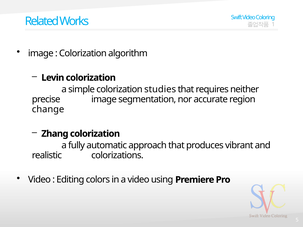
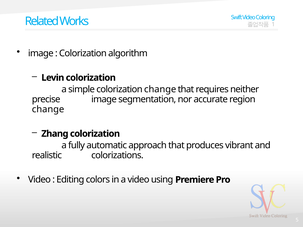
colorization studies: studies -> change
